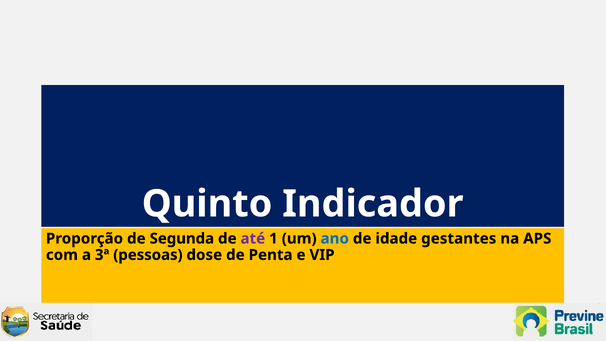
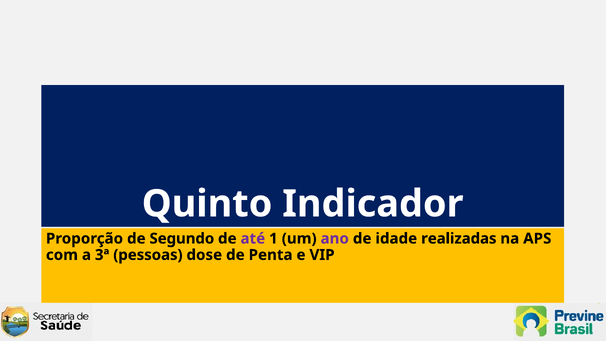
Segunda: Segunda -> Segundo
ano colour: blue -> purple
gestantes: gestantes -> realizadas
